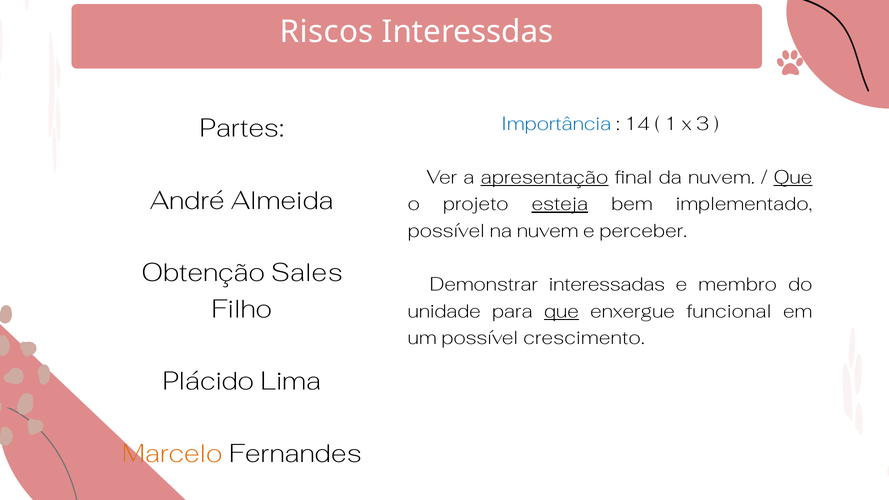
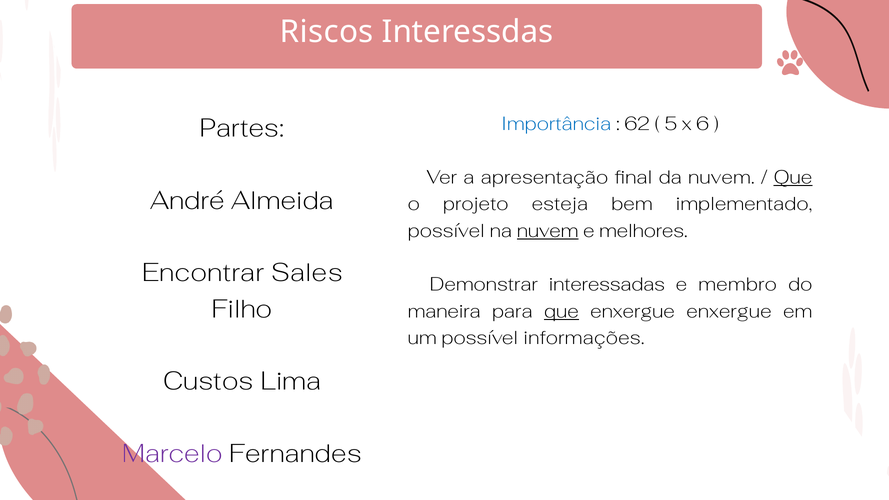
14: 14 -> 62
1: 1 -> 5
3: 3 -> 6
apresentação underline: present -> none
esteja underline: present -> none
nuvem at (548, 231) underline: none -> present
perceber: perceber -> melhores
Obtenção: Obtenção -> Encontrar
unidade: unidade -> maneira
enxergue funcional: funcional -> enxergue
crescimento: crescimento -> informações
Plácido: Plácido -> Custos
Marcelo colour: orange -> purple
